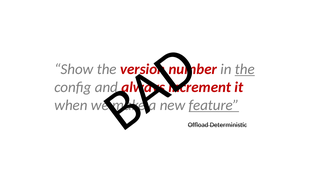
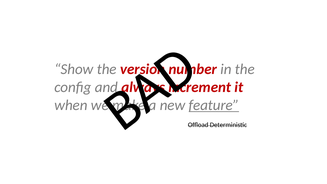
the at (245, 69) underline: present -> none
